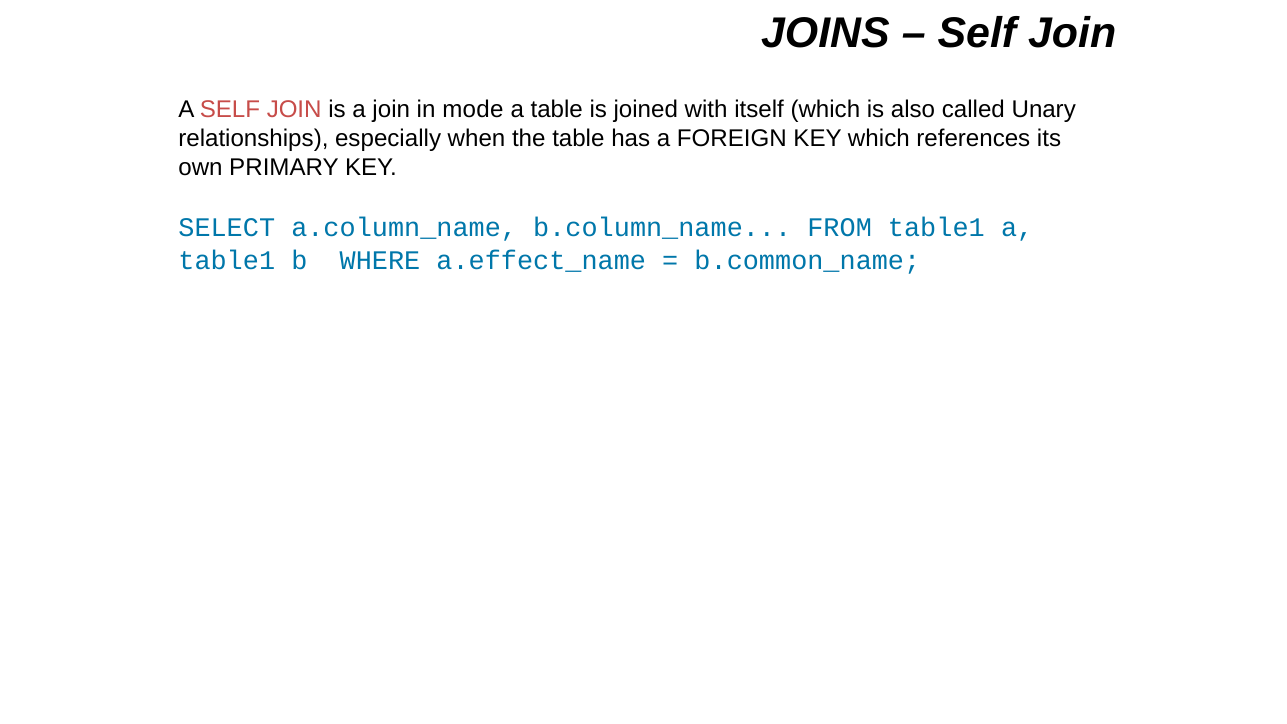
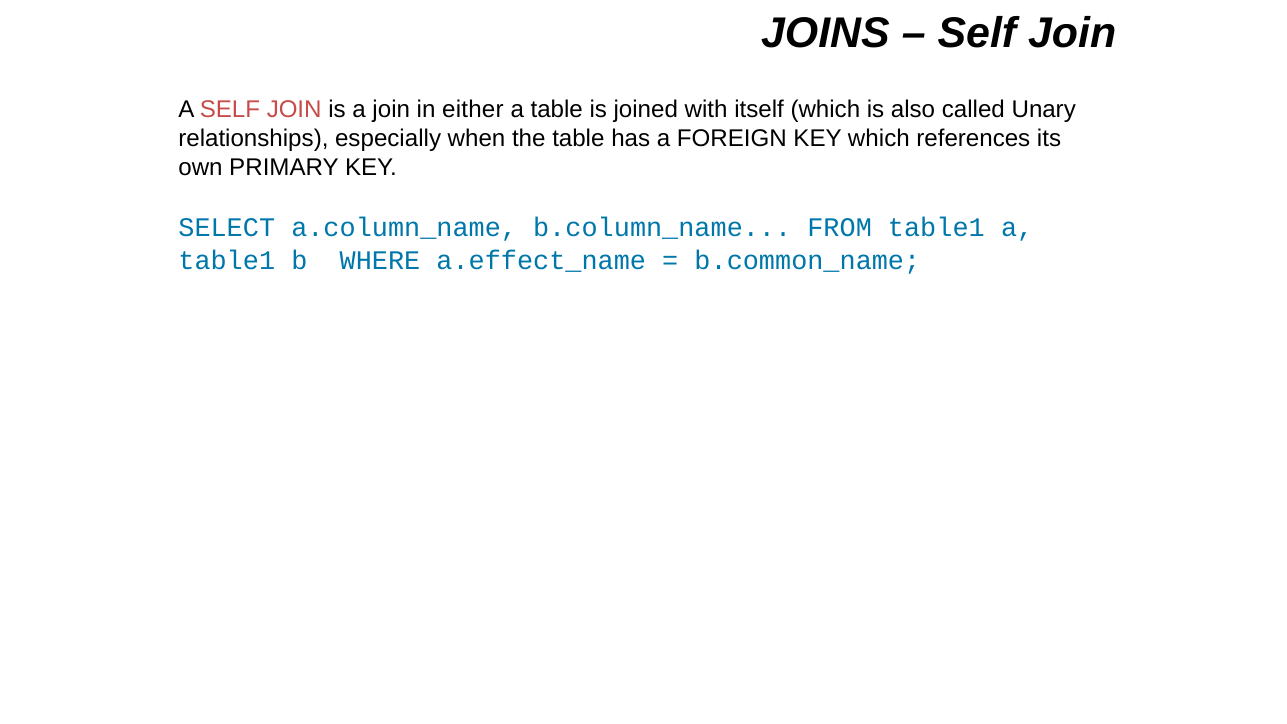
mode: mode -> either
